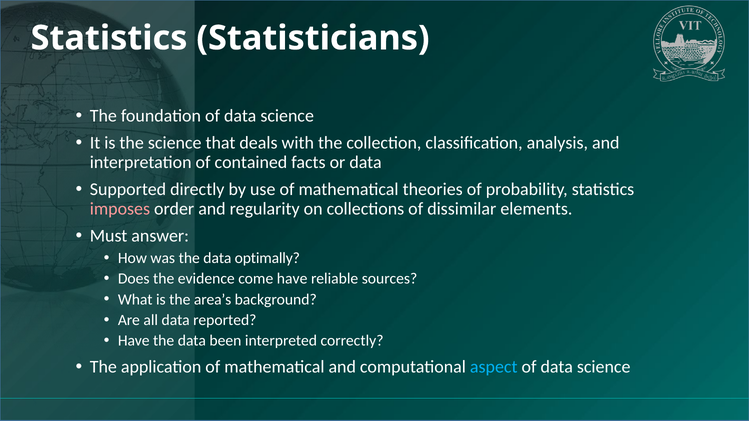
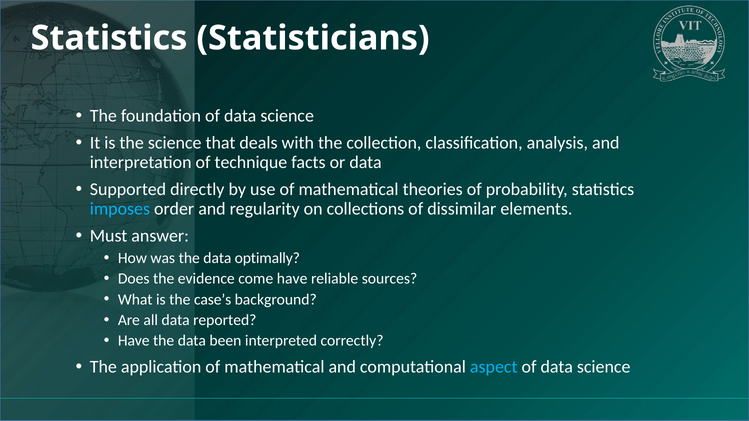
contained: contained -> technique
imposes colour: pink -> light blue
area’s: area’s -> case’s
